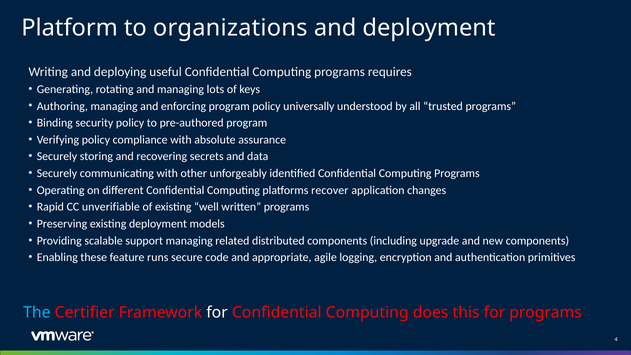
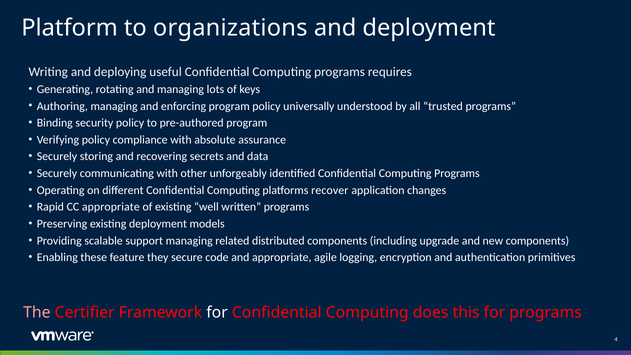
CC unverifiable: unverifiable -> appropriate
runs: runs -> they
The colour: light blue -> pink
